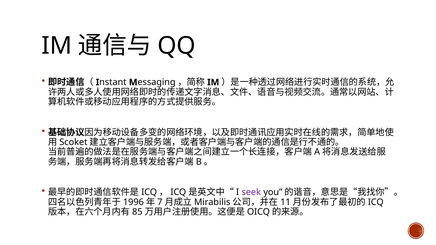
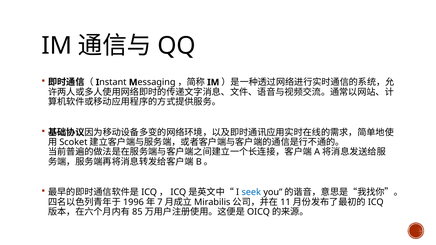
seek colour: purple -> blue
